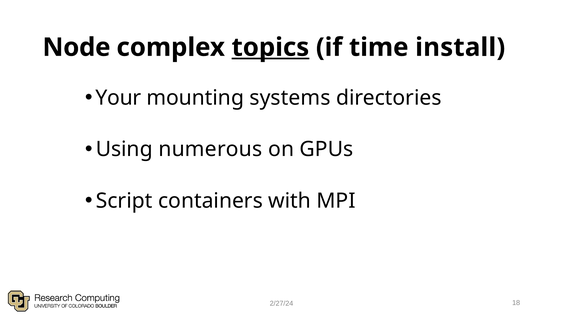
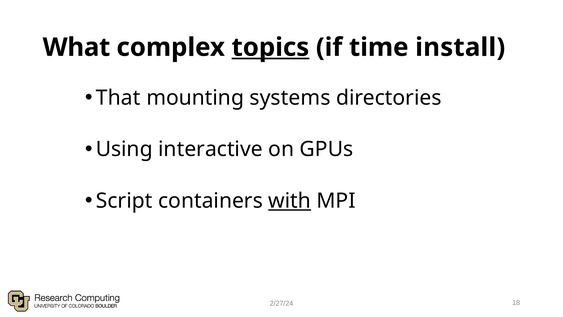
Node: Node -> What
Your: Your -> That
numerous: numerous -> interactive
with underline: none -> present
